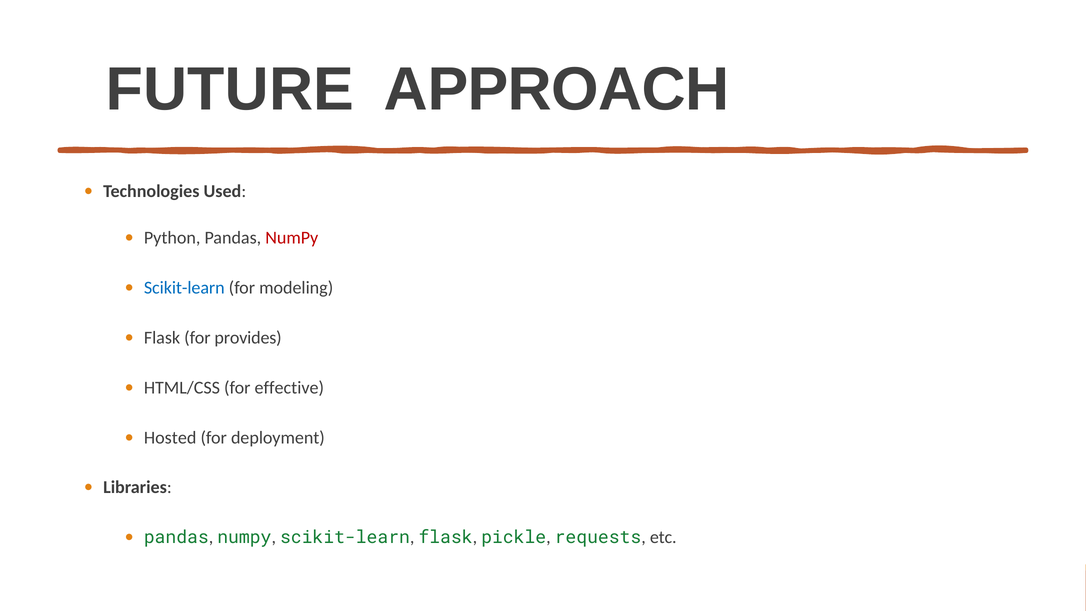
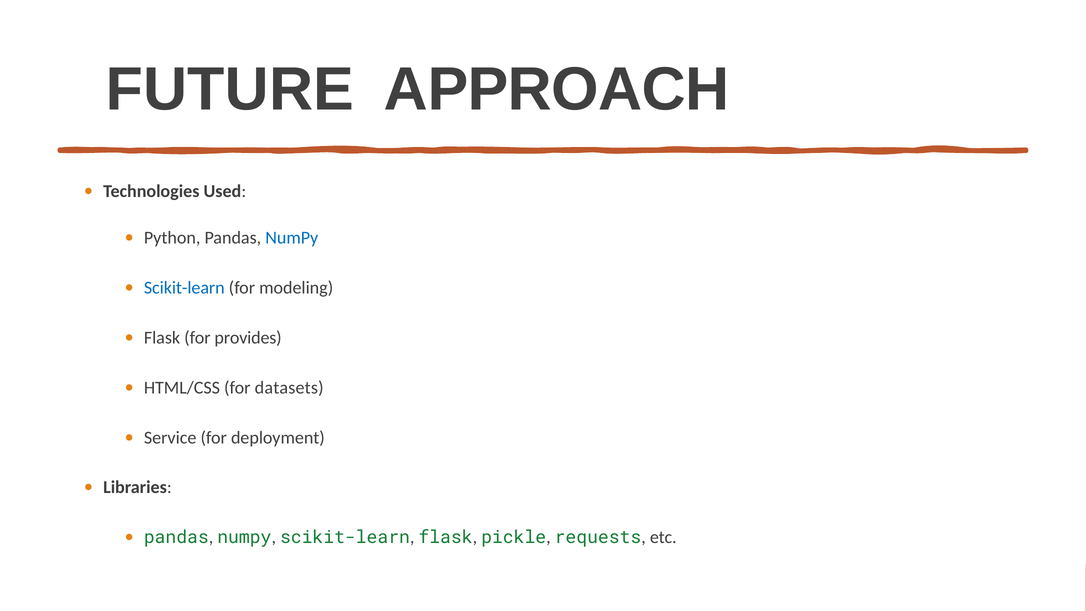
NumPy at (292, 238) colour: red -> blue
effective: effective -> datasets
Hosted: Hosted -> Service
